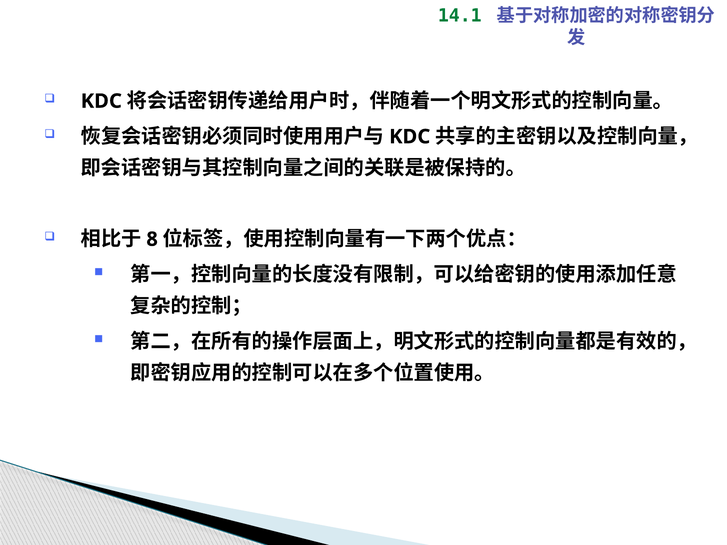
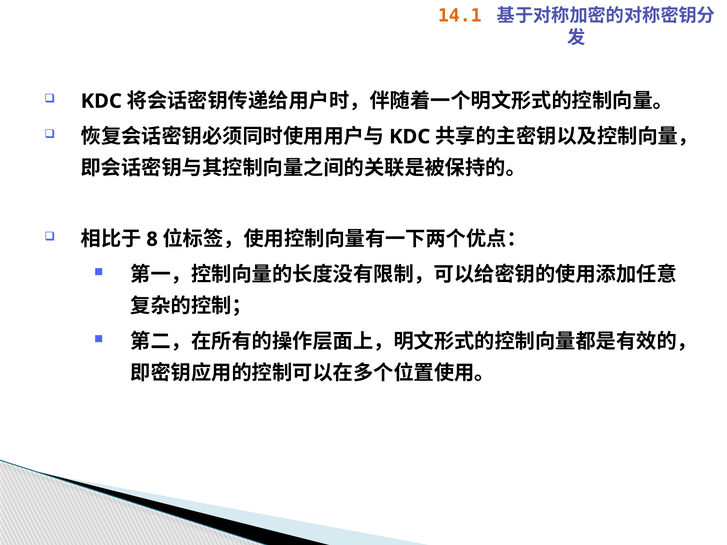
14.1 colour: green -> orange
